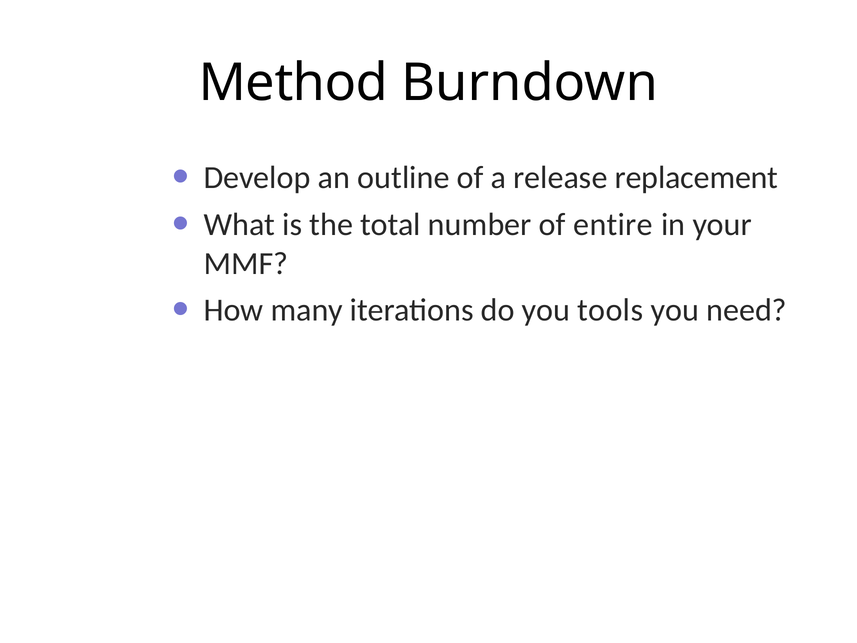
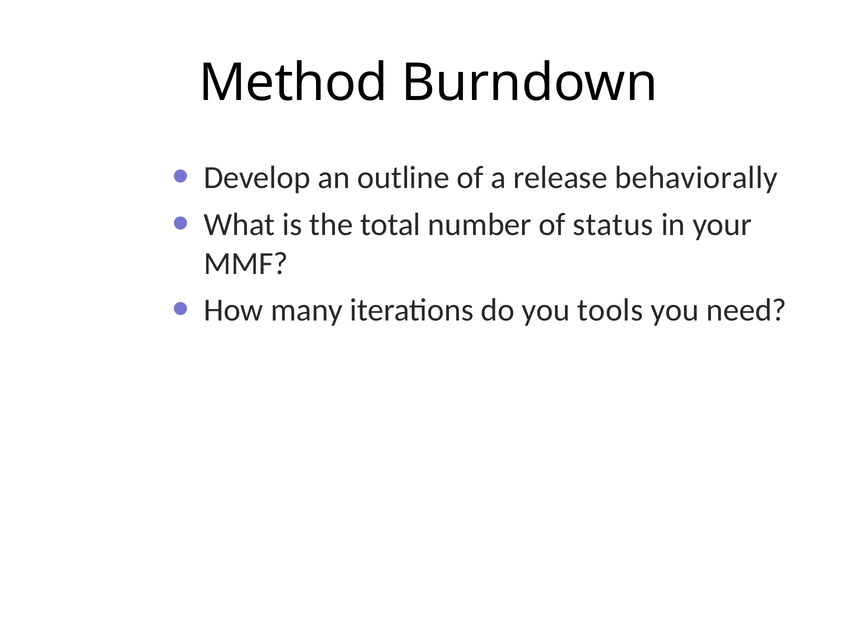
replacement: replacement -> behaviorally
entire: entire -> status
